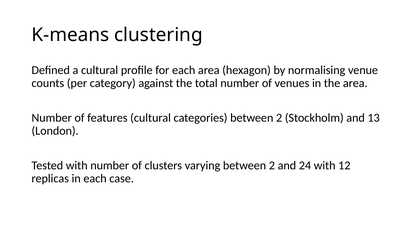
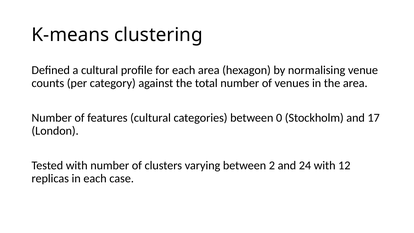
categories between 2: 2 -> 0
13: 13 -> 17
